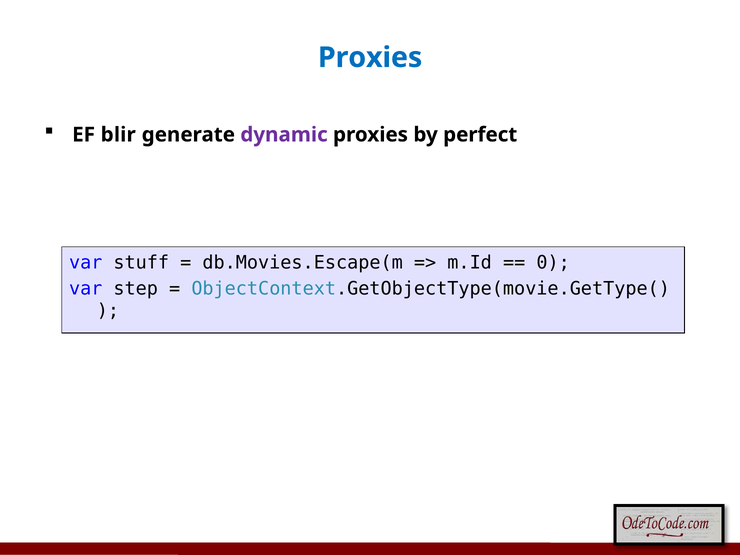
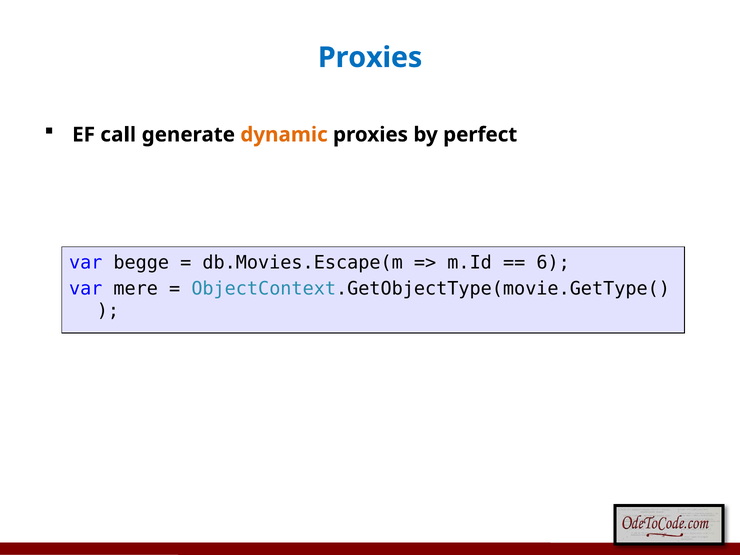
blir: blir -> call
dynamic colour: purple -> orange
stuff: stuff -> begge
0: 0 -> 6
step: step -> mere
